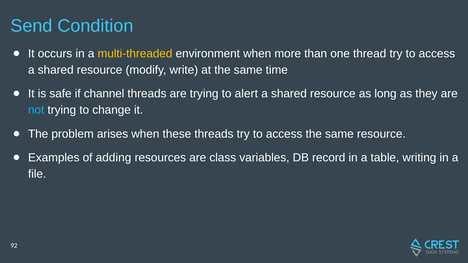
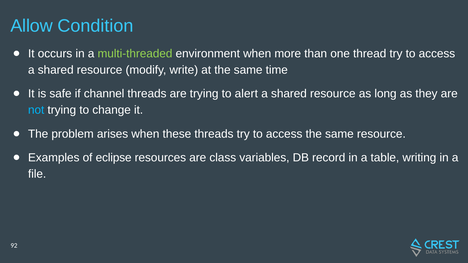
Send: Send -> Allow
multi-threaded colour: yellow -> light green
adding: adding -> eclipse
